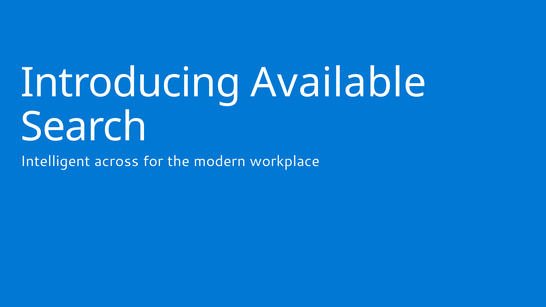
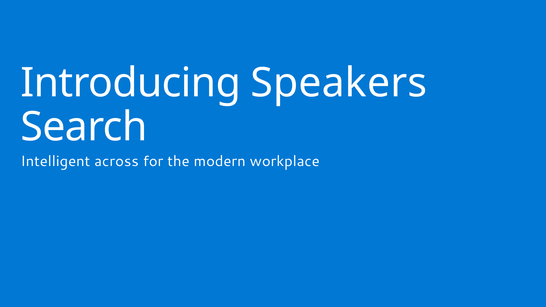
Available: Available -> Speakers
